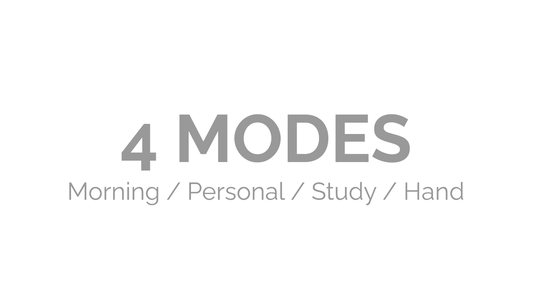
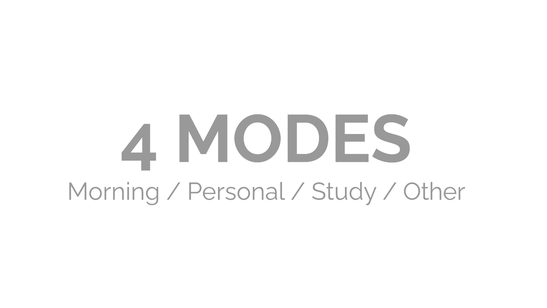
Hand: Hand -> Other
